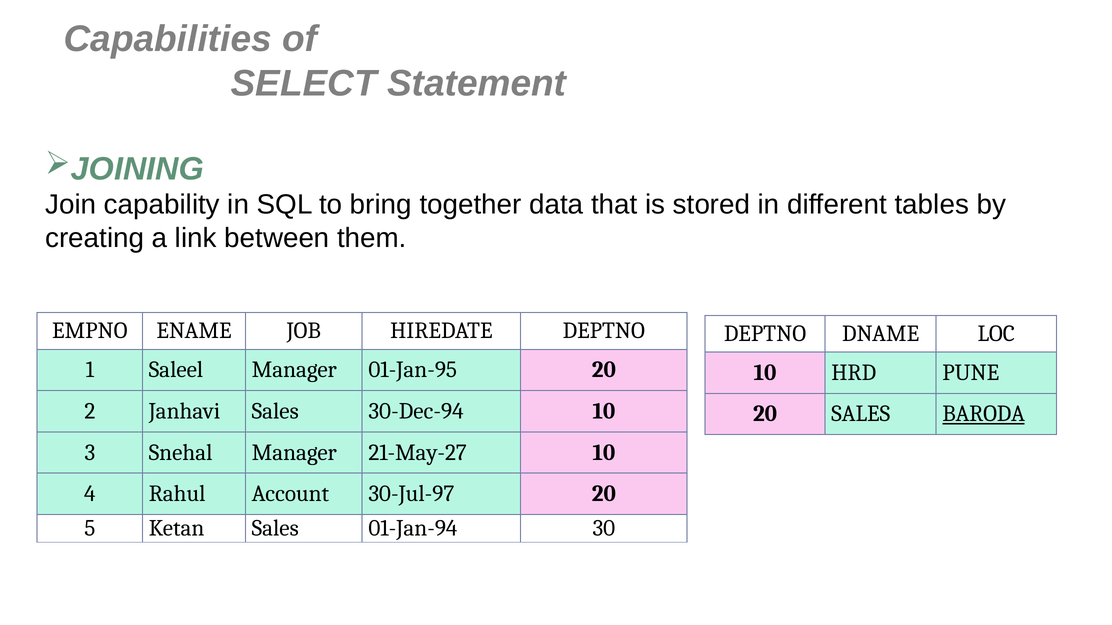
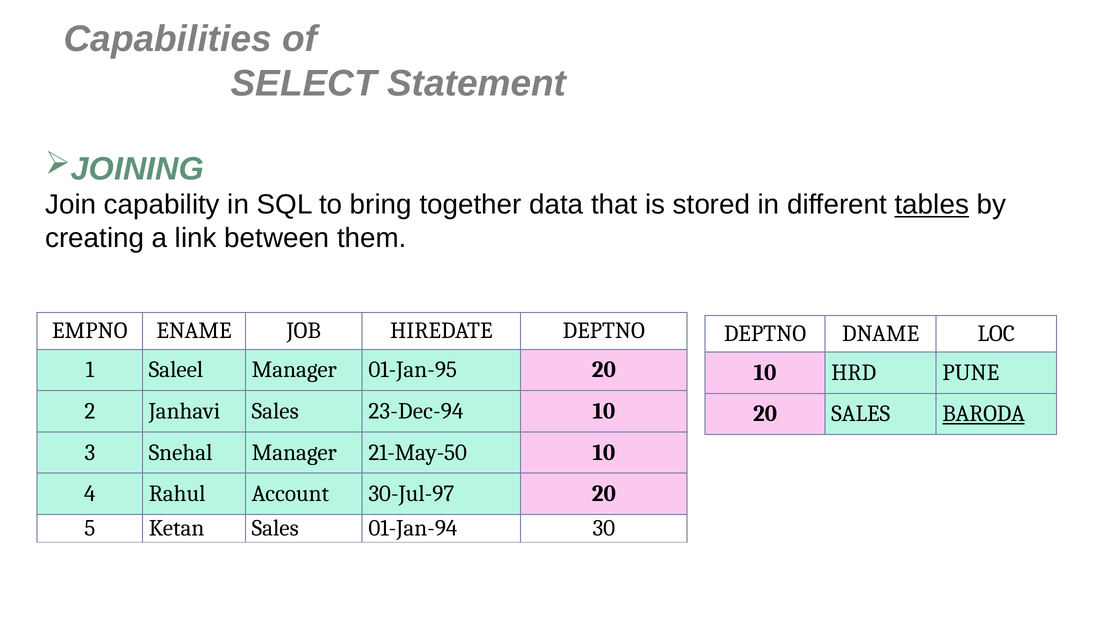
tables underline: none -> present
30-Dec-94: 30-Dec-94 -> 23-Dec-94
21-May-27: 21-May-27 -> 21-May-50
